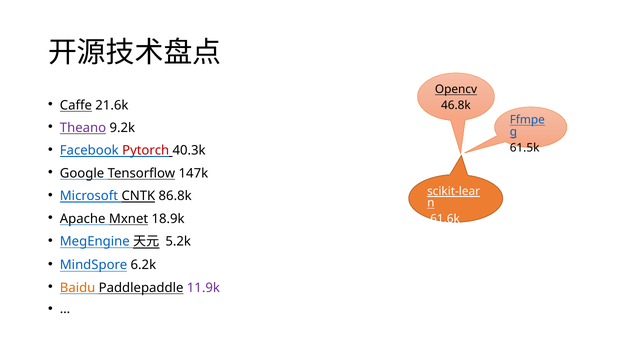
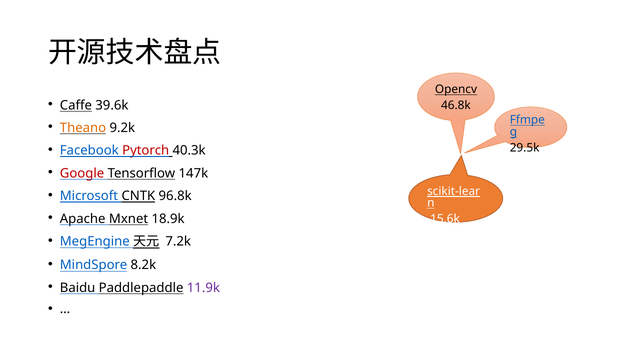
21.6k: 21.6k -> 39.6k
Theano colour: purple -> orange
61.5k: 61.5k -> 29.5k
Google colour: black -> red
86.8k: 86.8k -> 96.8k
61.6k: 61.6k -> 15.6k
5.2k: 5.2k -> 7.2k
6.2k: 6.2k -> 8.2k
Baidu colour: orange -> black
